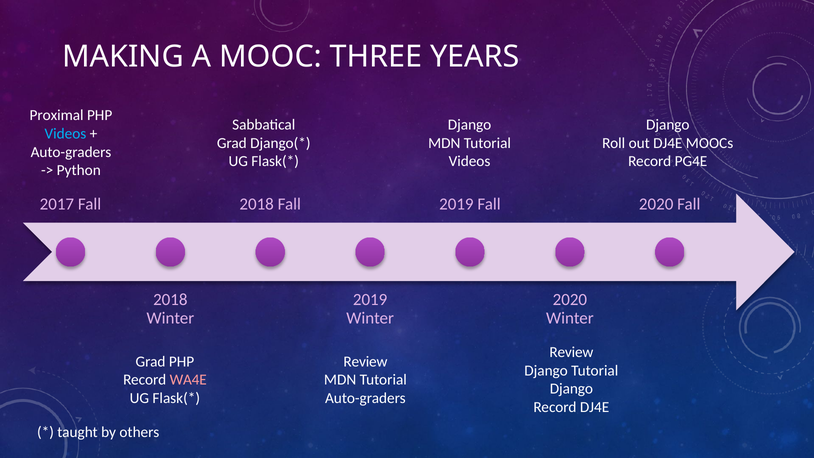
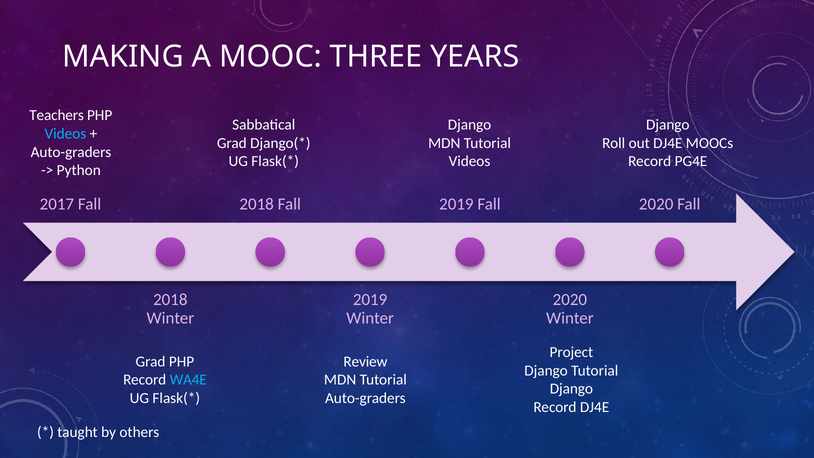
Proximal: Proximal -> Teachers
Review at (571, 352): Review -> Project
WA4E colour: pink -> light blue
